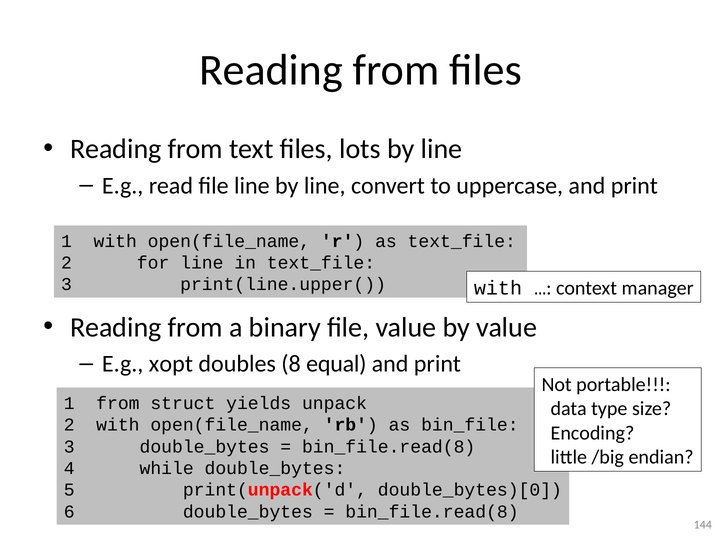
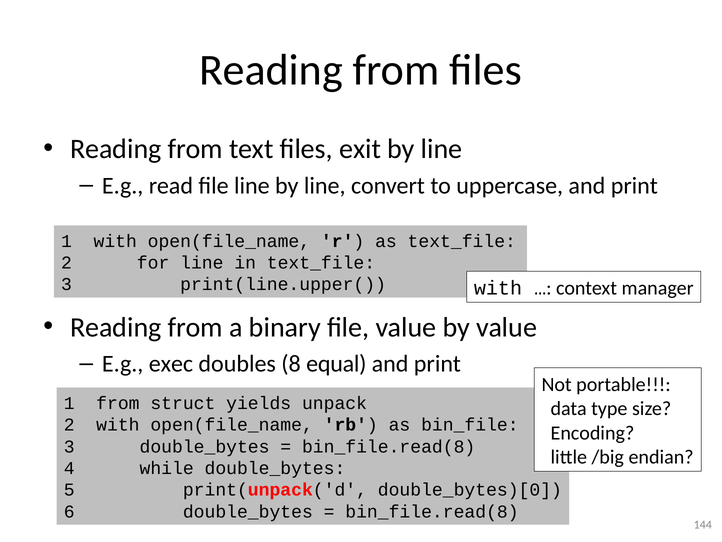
lots: lots -> exit
xopt: xopt -> exec
